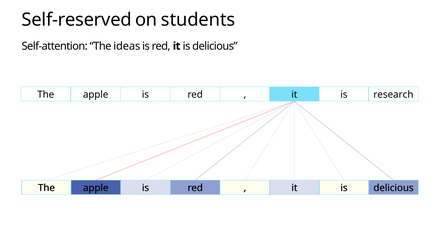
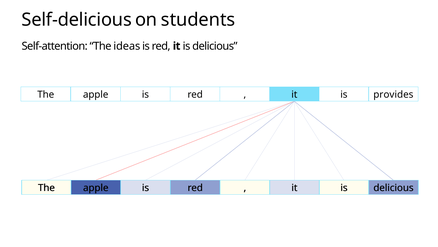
Self-reserved: Self-reserved -> Self-delicious
research: research -> provides
